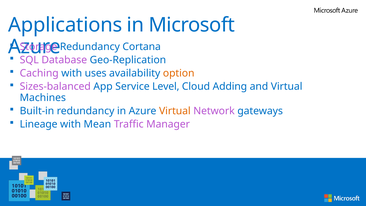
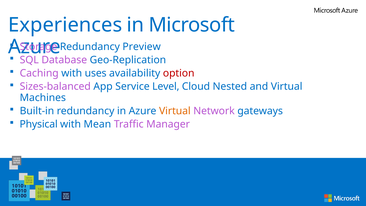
Applications: Applications -> Experiences
Cortana: Cortana -> Preview
option colour: orange -> red
Adding: Adding -> Nested
Lineage: Lineage -> Physical
